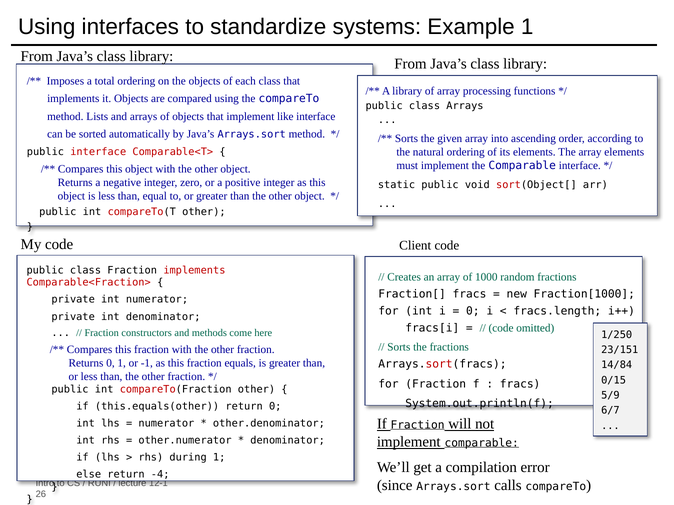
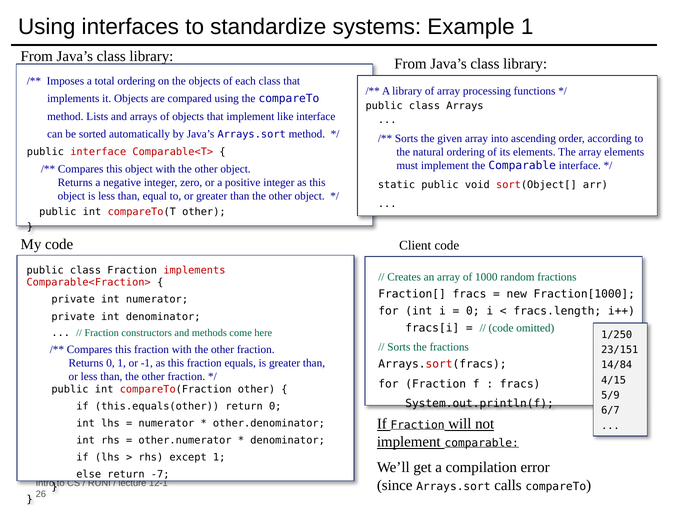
0/15: 0/15 -> 4/15
during: during -> except
-4: -4 -> -7
